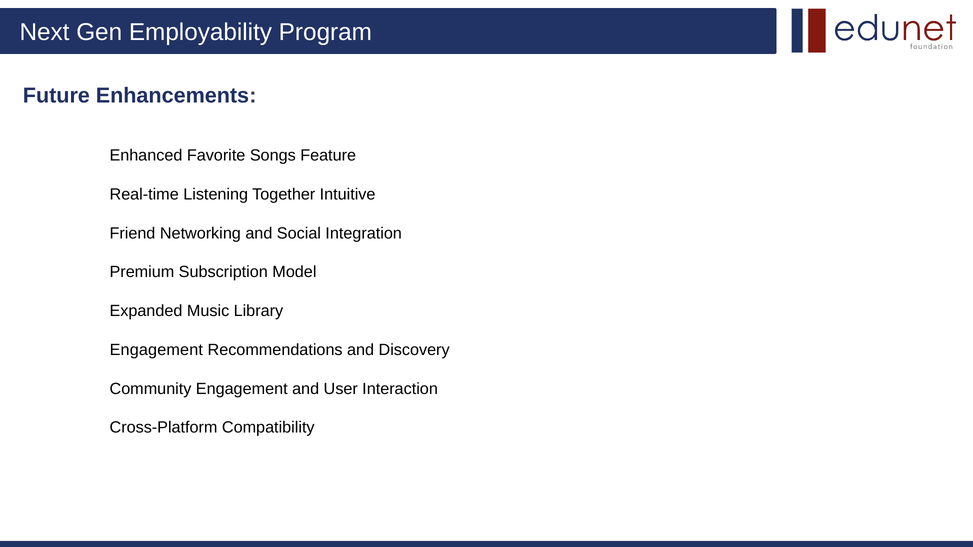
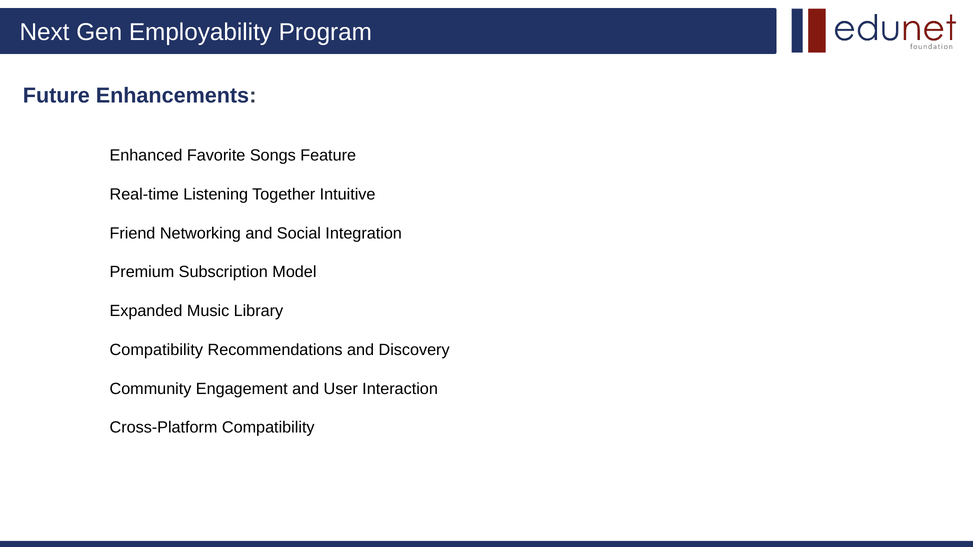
Engagement at (156, 350): Engagement -> Compatibility
